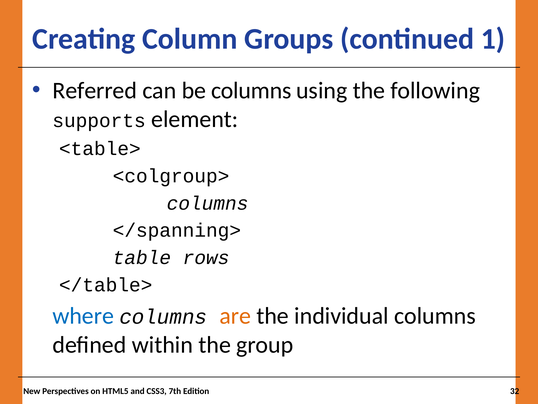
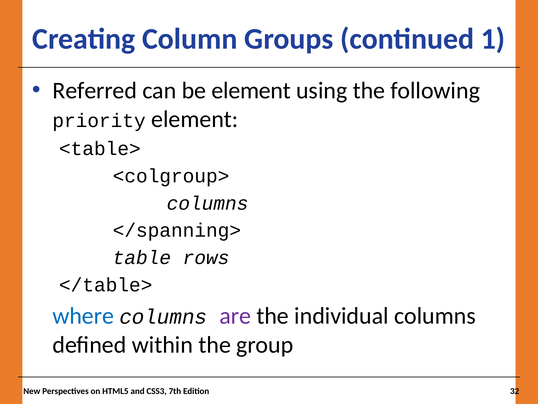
be columns: columns -> element
supports: supports -> priority
are colour: orange -> purple
